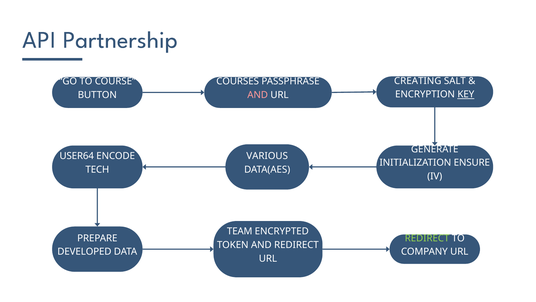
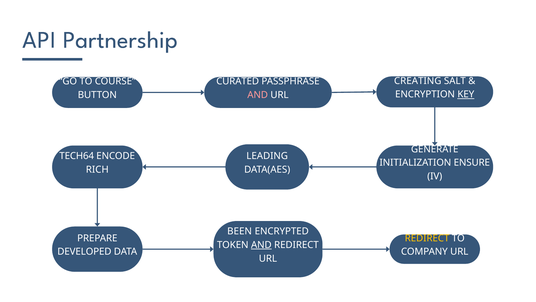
COURSES: COURSES -> CURATED
USER64: USER64 -> TECH64
VARIOUS: VARIOUS -> LEADING
TECH: TECH -> RICH
TEAM: TEAM -> BEEN
REDIRECT at (427, 238) colour: light green -> yellow
AND at (261, 245) underline: none -> present
